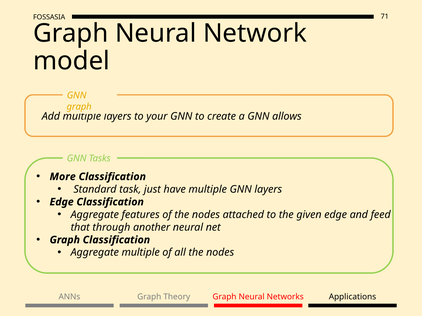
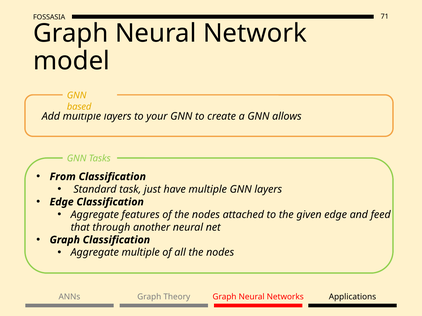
graph at (79, 107): graph -> based
More: More -> From
